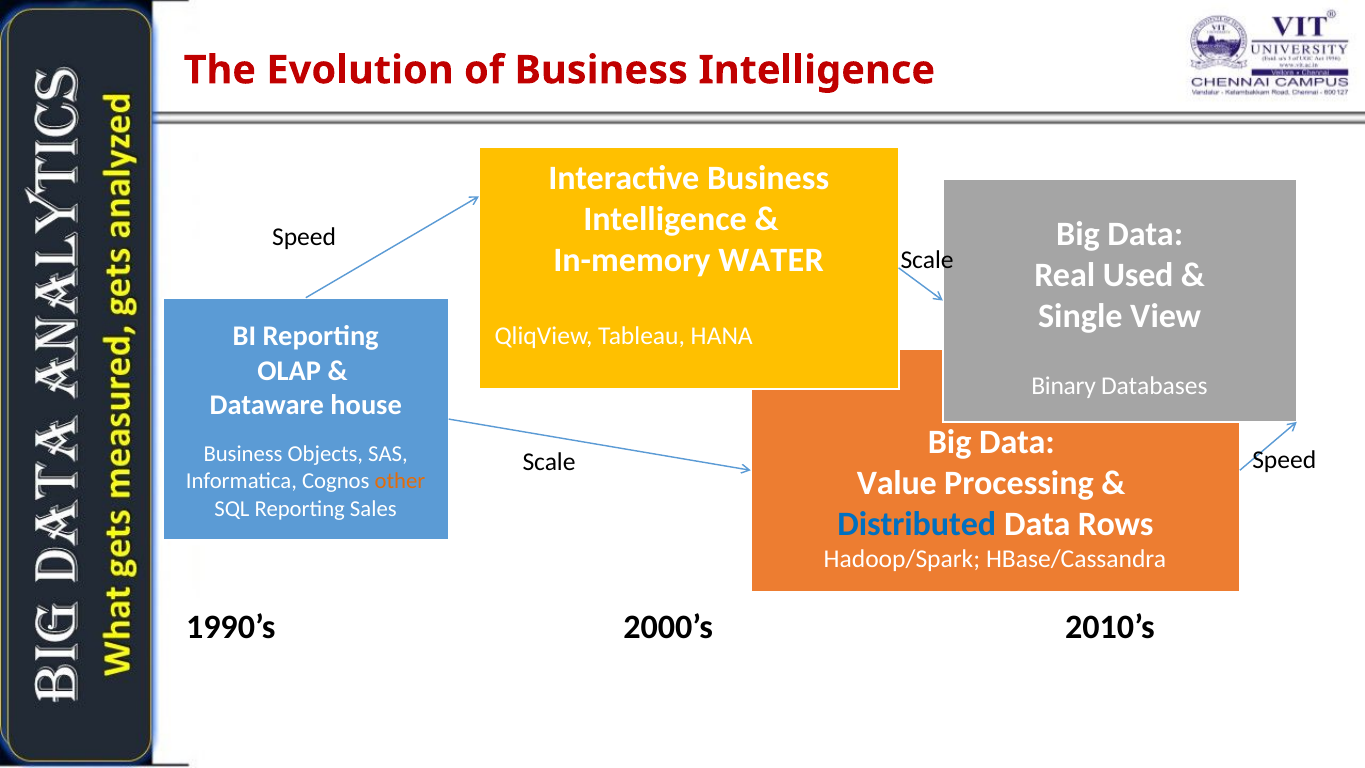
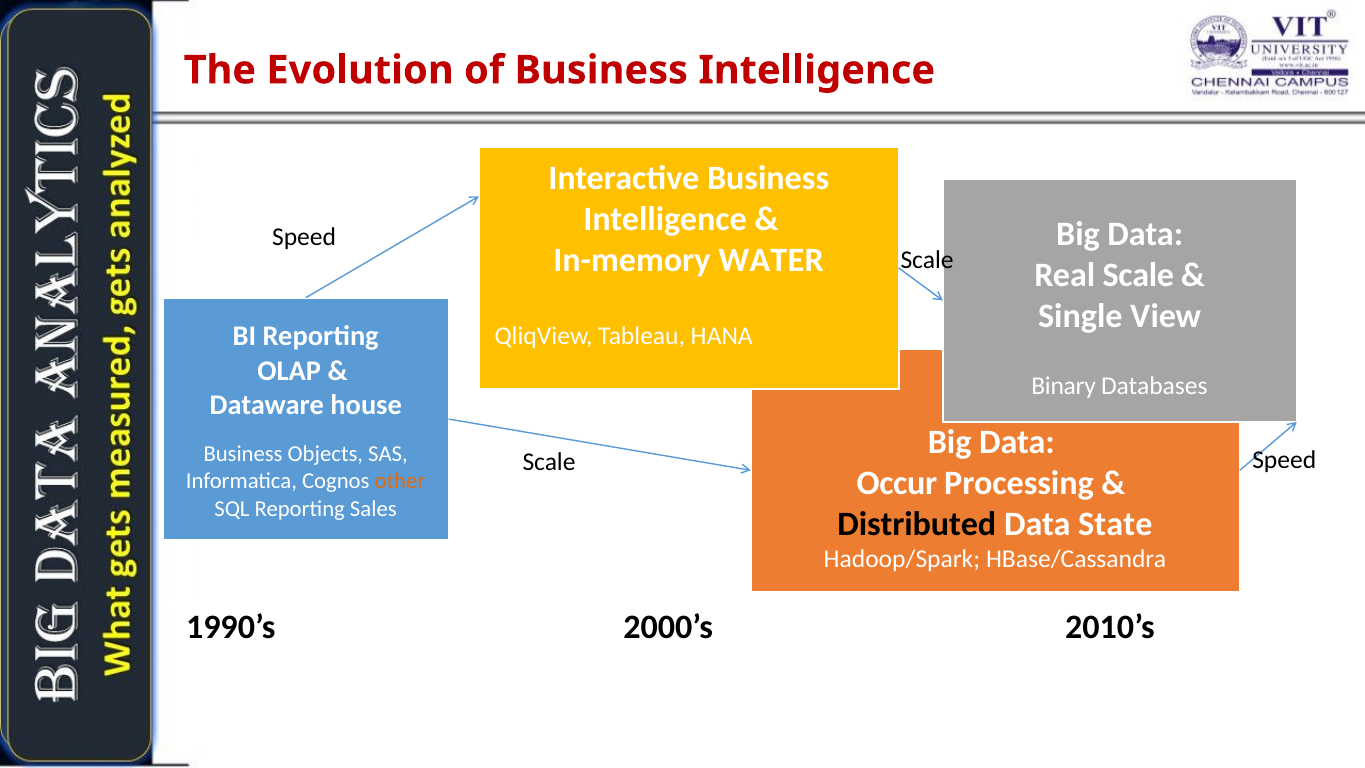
Real Used: Used -> Scale
Value: Value -> Occur
Distributed colour: blue -> black
Rows: Rows -> State
